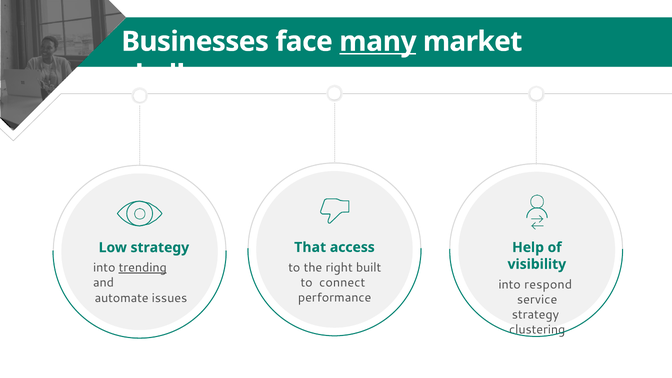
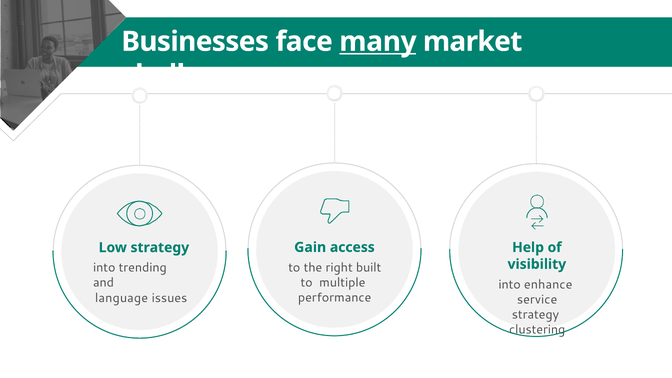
That: That -> Gain
trending underline: present -> none
connect: connect -> multiple
respond: respond -> enhance
automate: automate -> language
